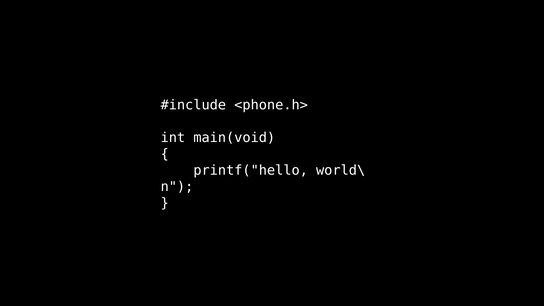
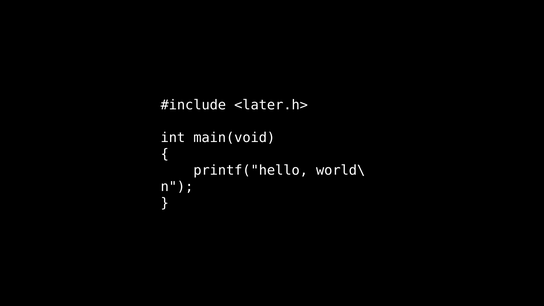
<phone.h>: <phone.h> -> <later.h>
